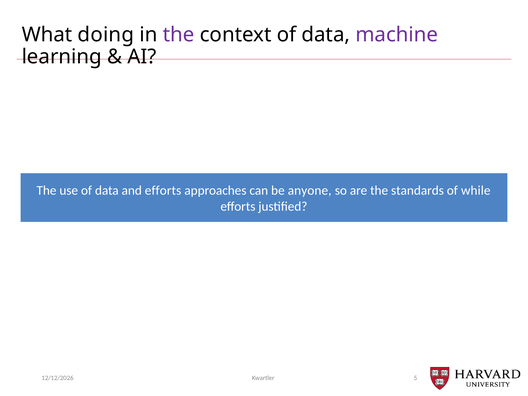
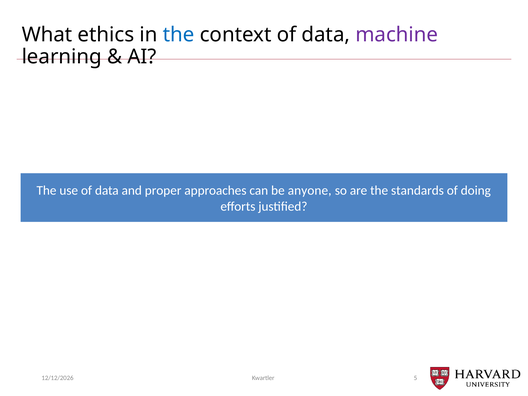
doing: doing -> ethics
the at (179, 35) colour: purple -> blue
and efforts: efforts -> proper
while: while -> doing
